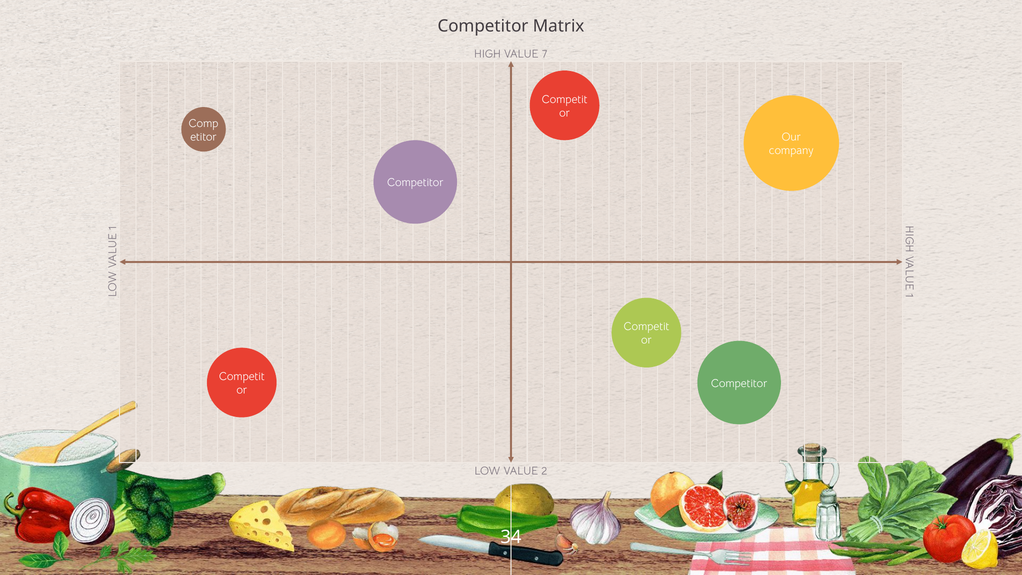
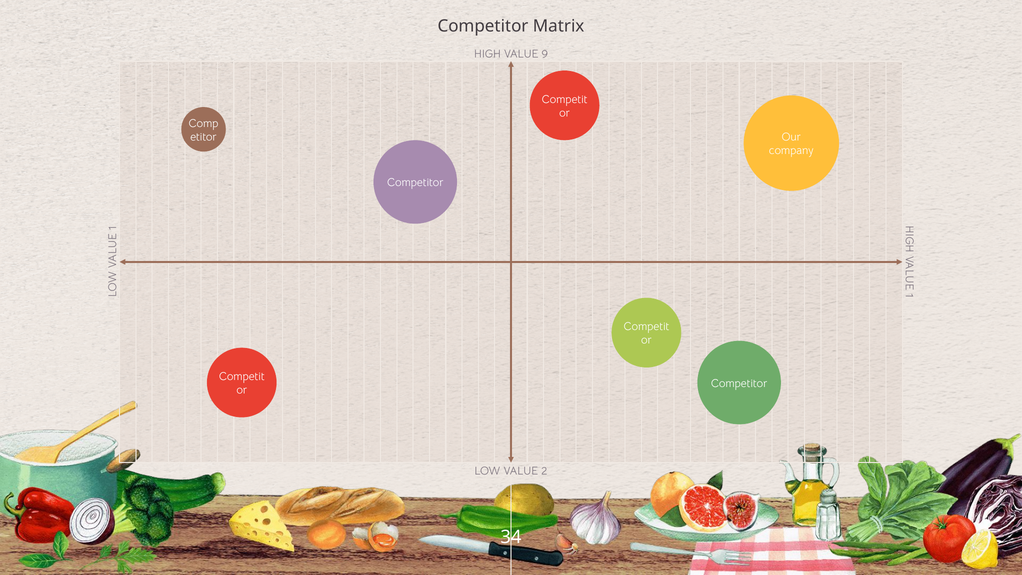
7: 7 -> 9
